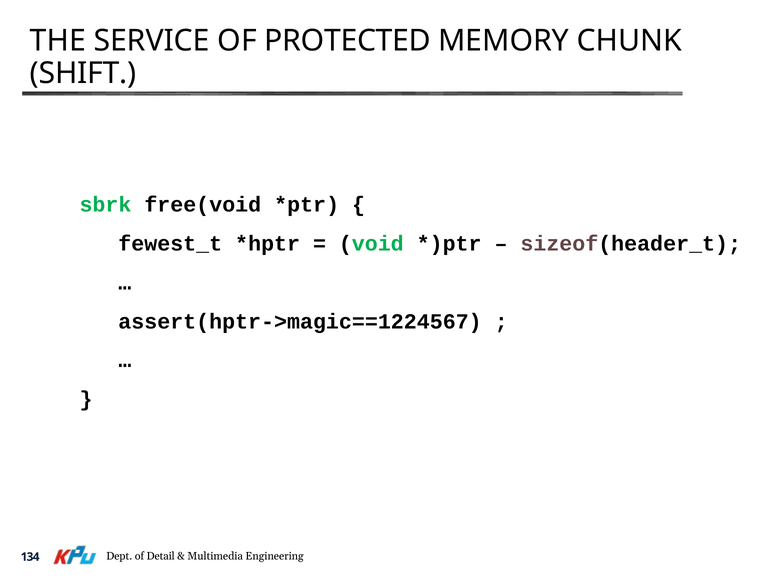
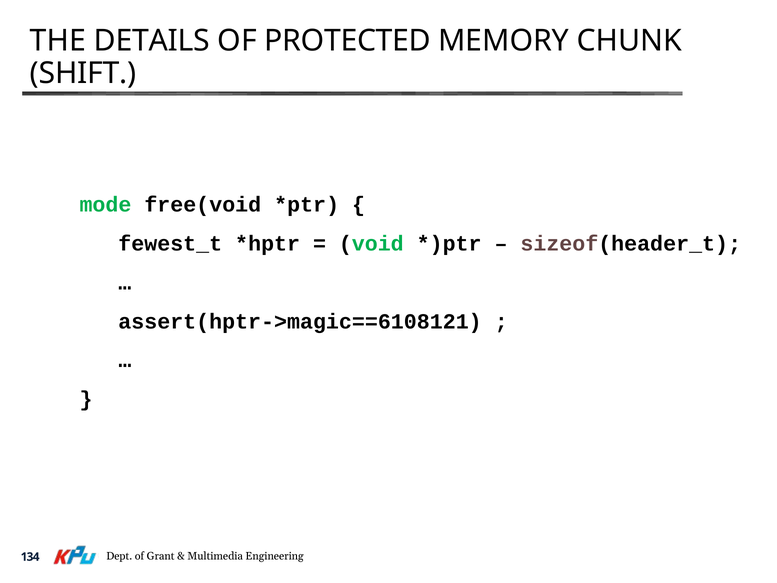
SERVICE: SERVICE -> DETAILS
sbrk: sbrk -> mode
assert(hptr->magic==1224567: assert(hptr->magic==1224567 -> assert(hptr->magic==6108121
Detail: Detail -> Grant
